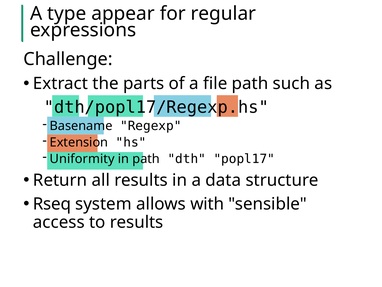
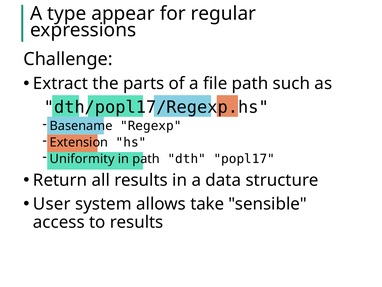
Rseq: Rseq -> User
with: with -> take
